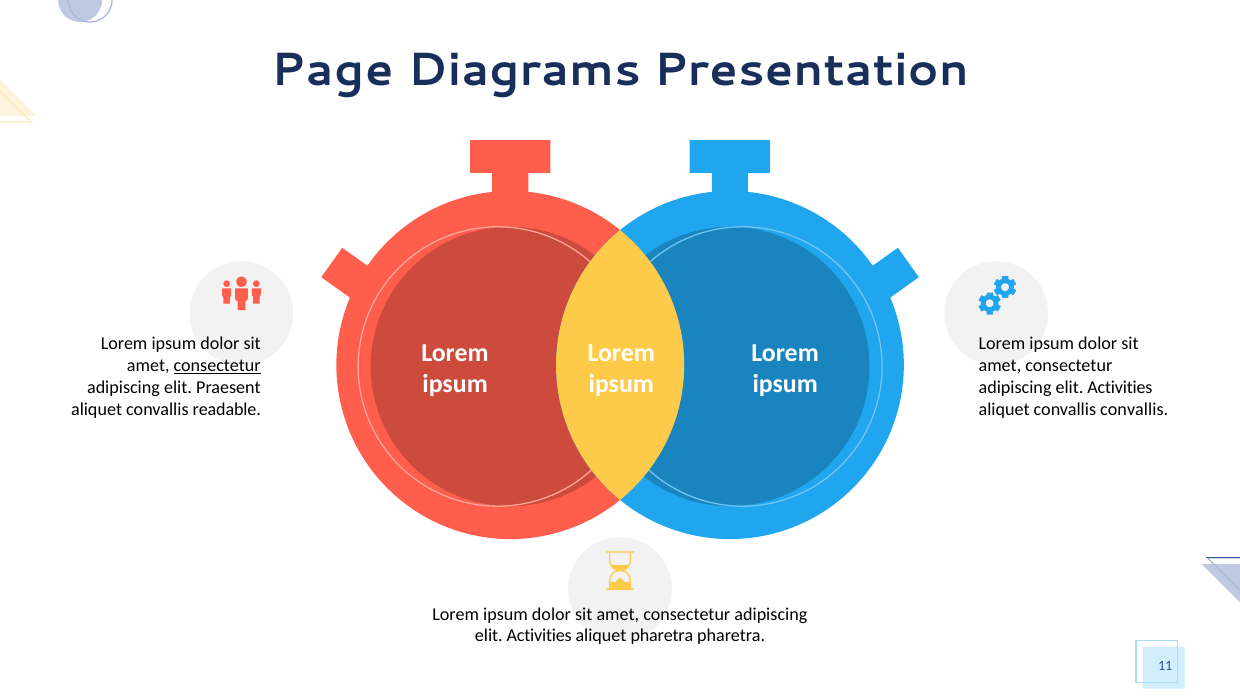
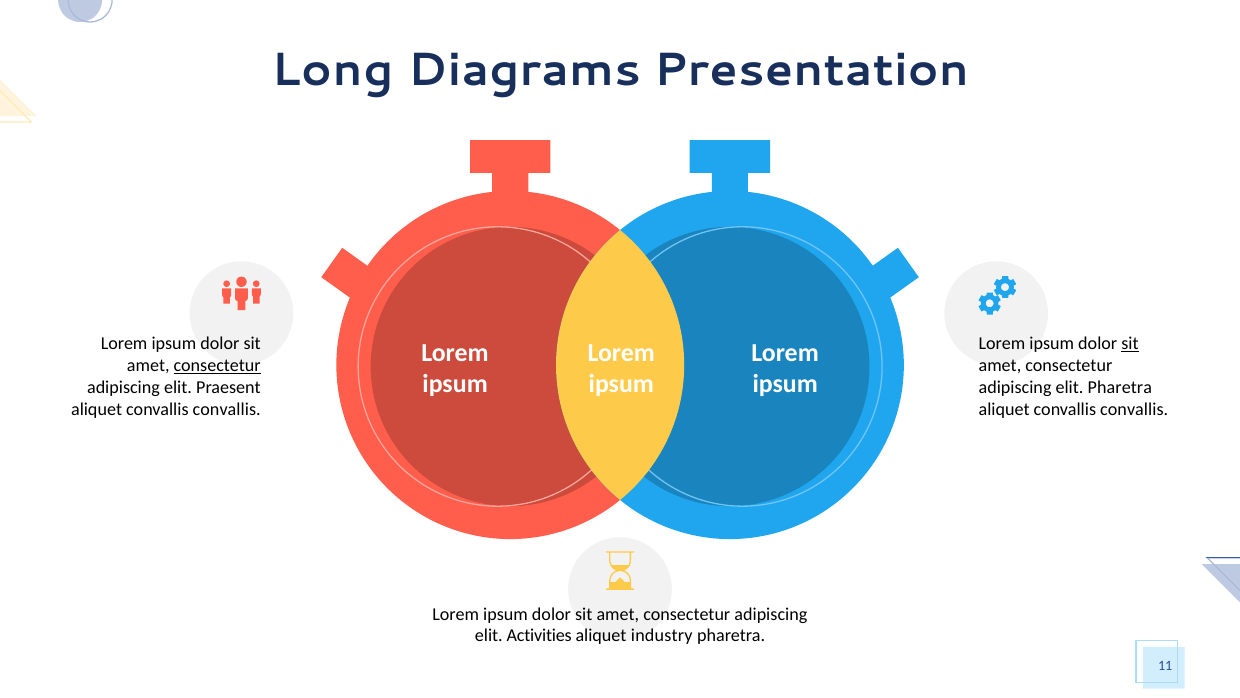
Page: Page -> Long
sit at (1130, 344) underline: none -> present
Activities at (1120, 387): Activities -> Pharetra
readable at (227, 409): readable -> convallis
aliquet pharetra: pharetra -> industry
